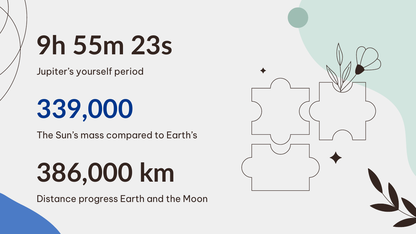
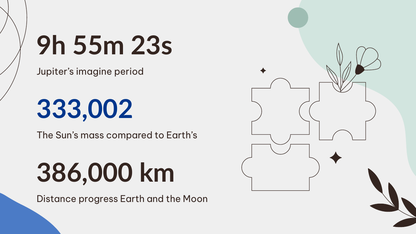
yourself: yourself -> imagine
339,000: 339,000 -> 333,002
